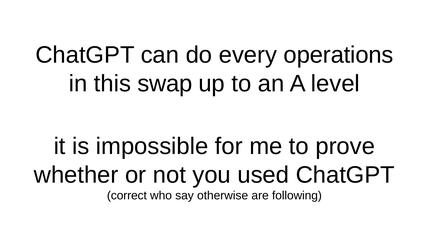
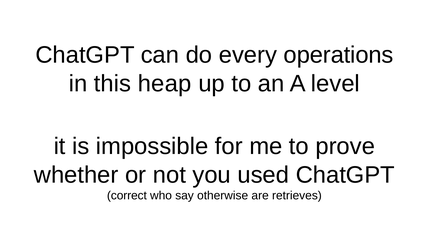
swap: swap -> heap
following: following -> retrieves
